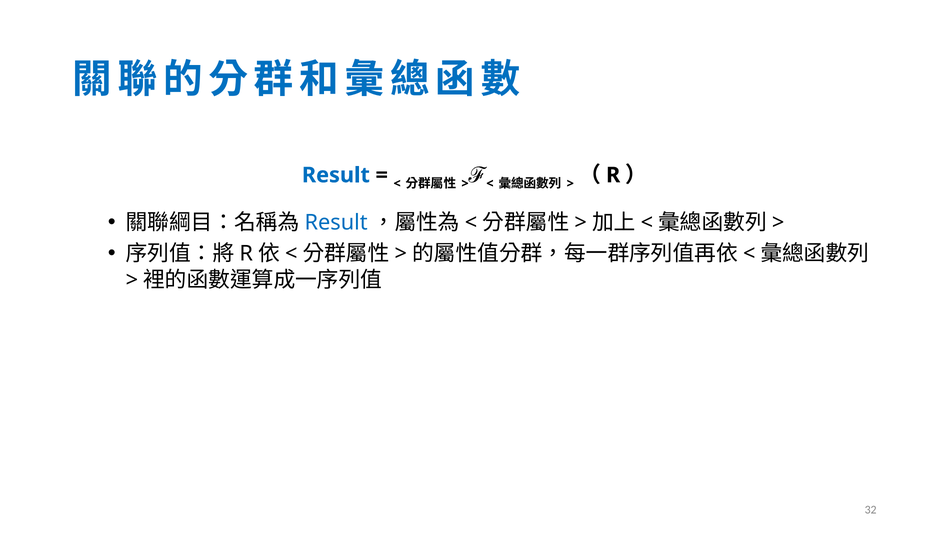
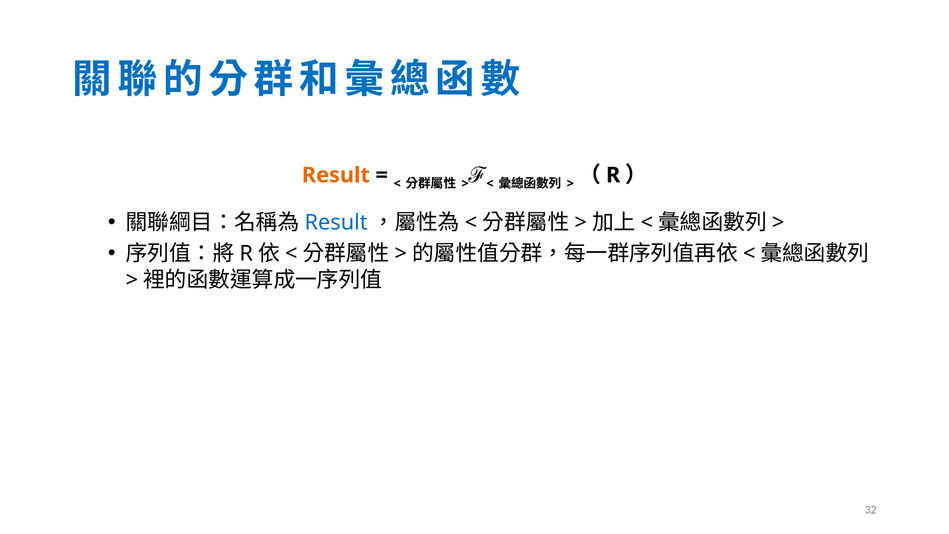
Result at (336, 175) colour: blue -> orange
